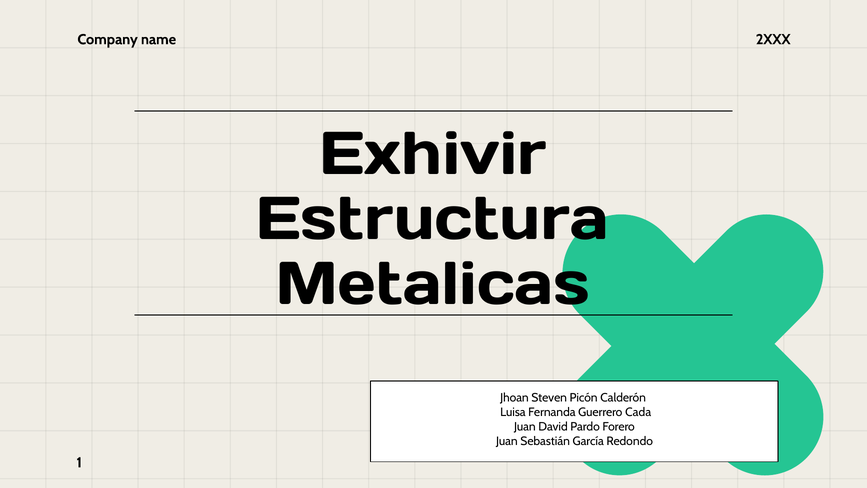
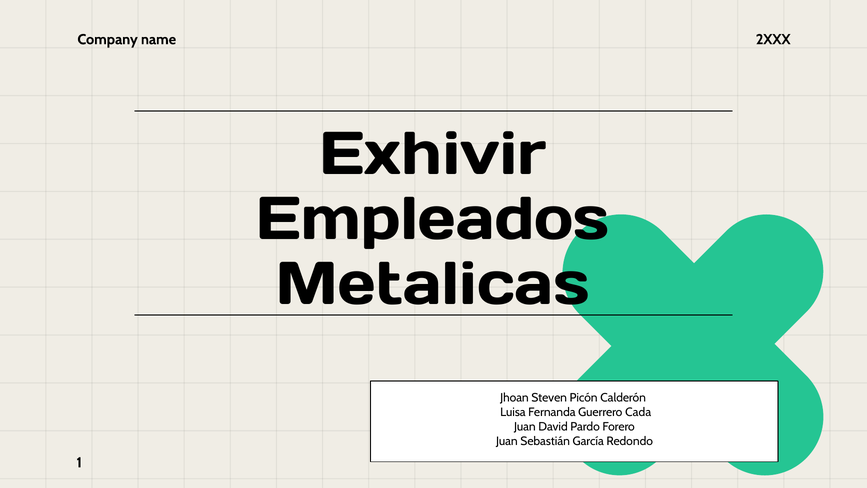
Estructura: Estructura -> Empleados
